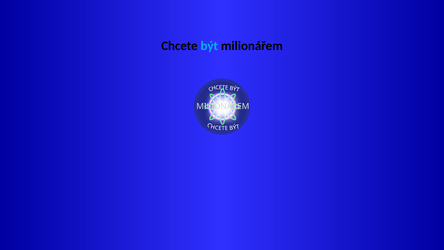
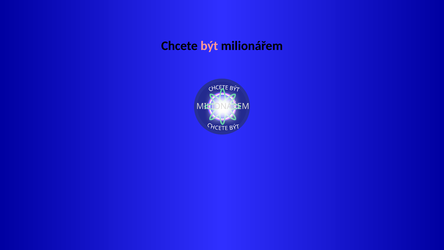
být colour: light blue -> pink
